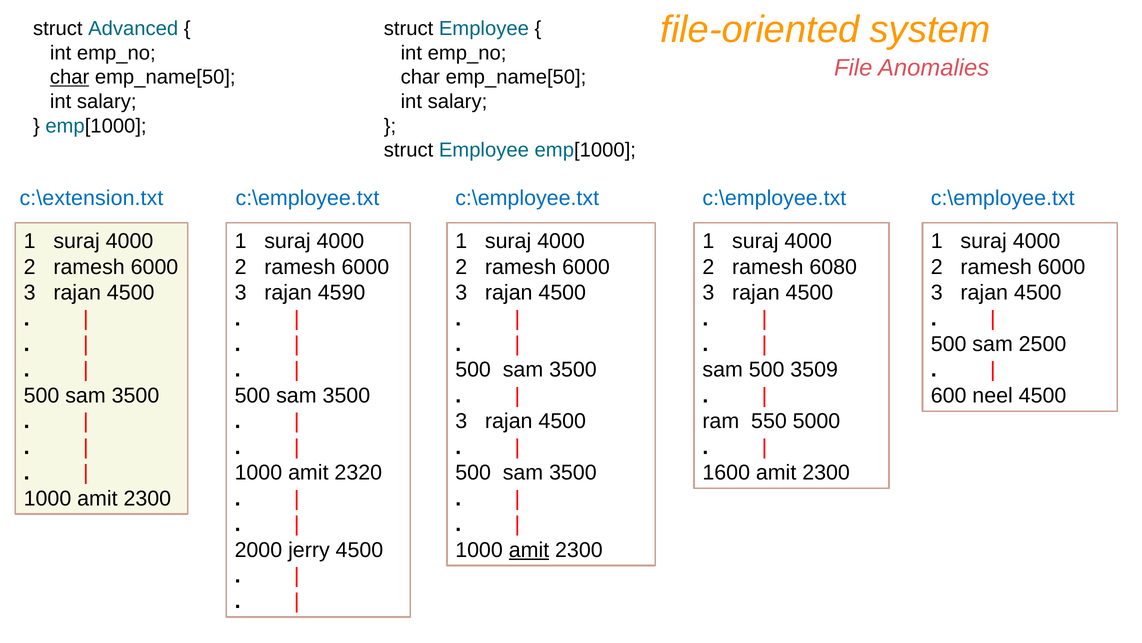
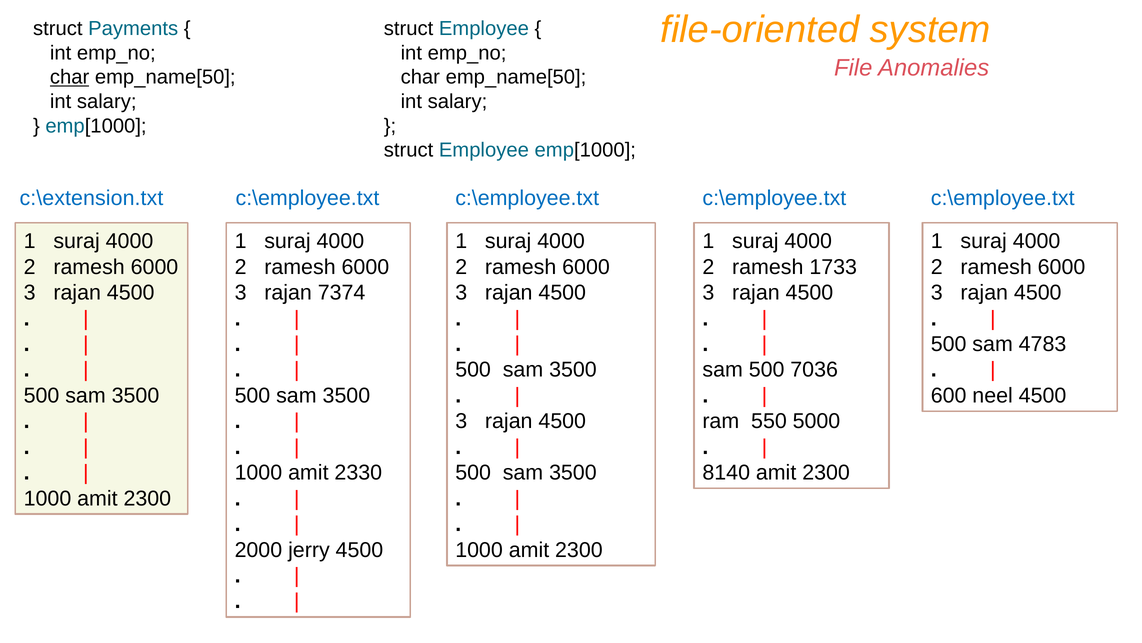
Advanced: Advanced -> Payments
6080: 6080 -> 1733
4590: 4590 -> 7374
2500: 2500 -> 4783
3509: 3509 -> 7036
2320: 2320 -> 2330
1600: 1600 -> 8140
amit at (529, 549) underline: present -> none
